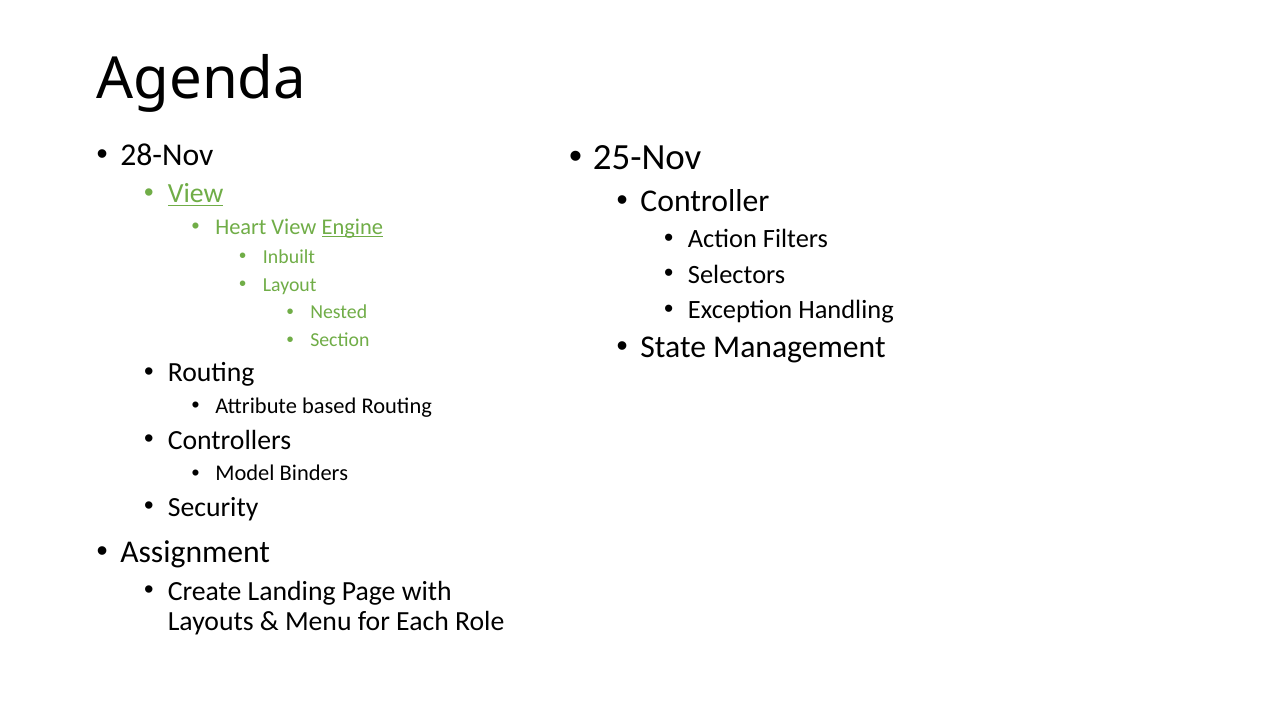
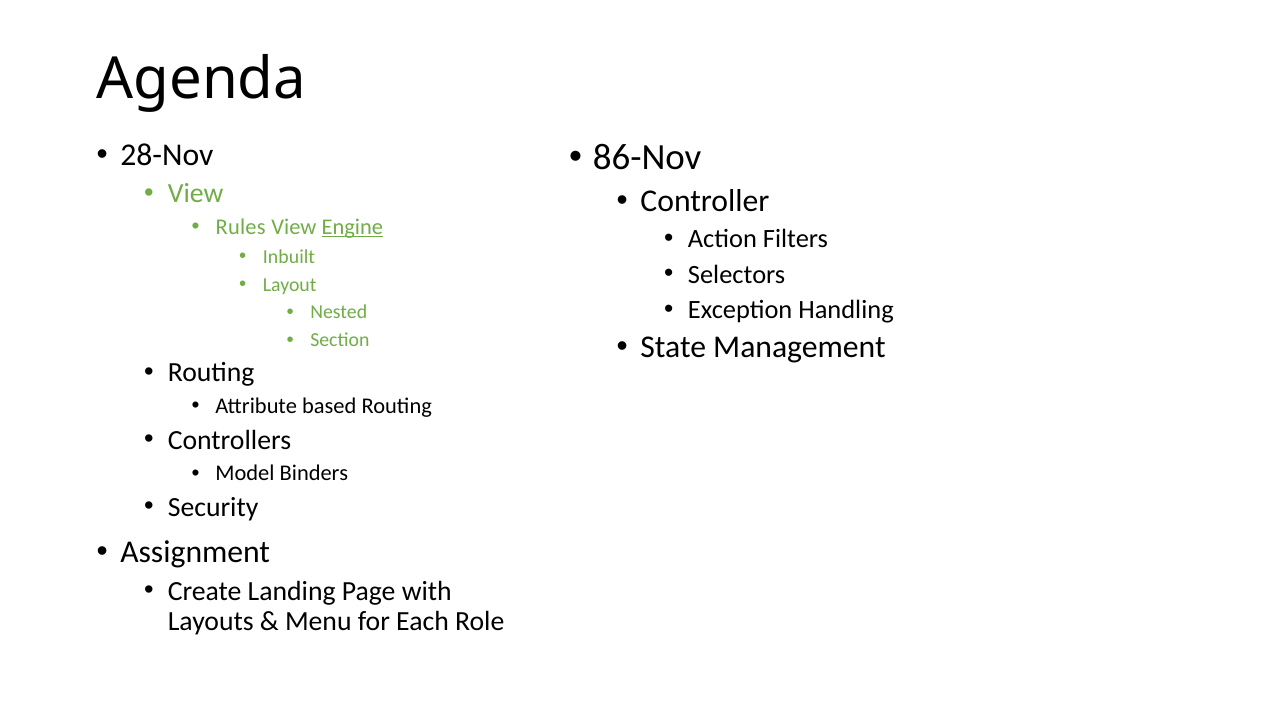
25-Nov: 25-Nov -> 86-Nov
View at (196, 194) underline: present -> none
Heart: Heart -> Rules
